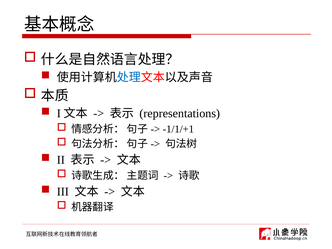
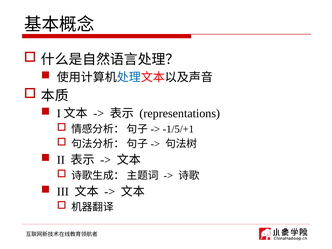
-1/1/+1: -1/1/+1 -> -1/5/+1
